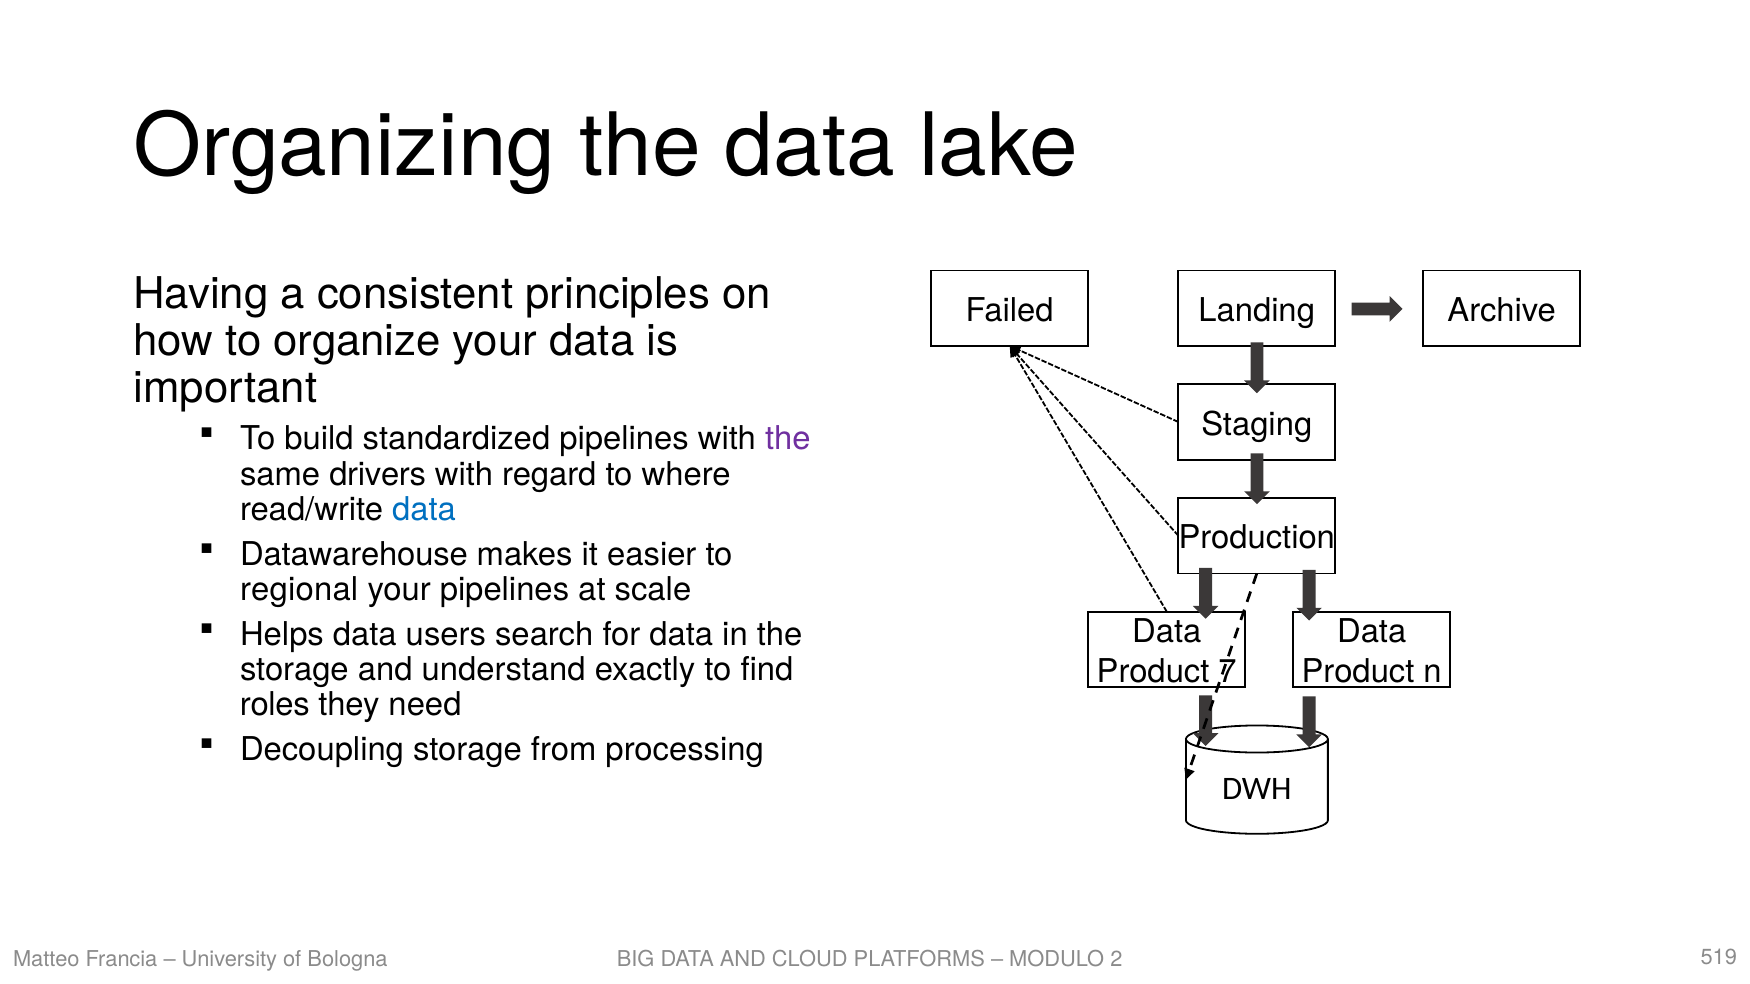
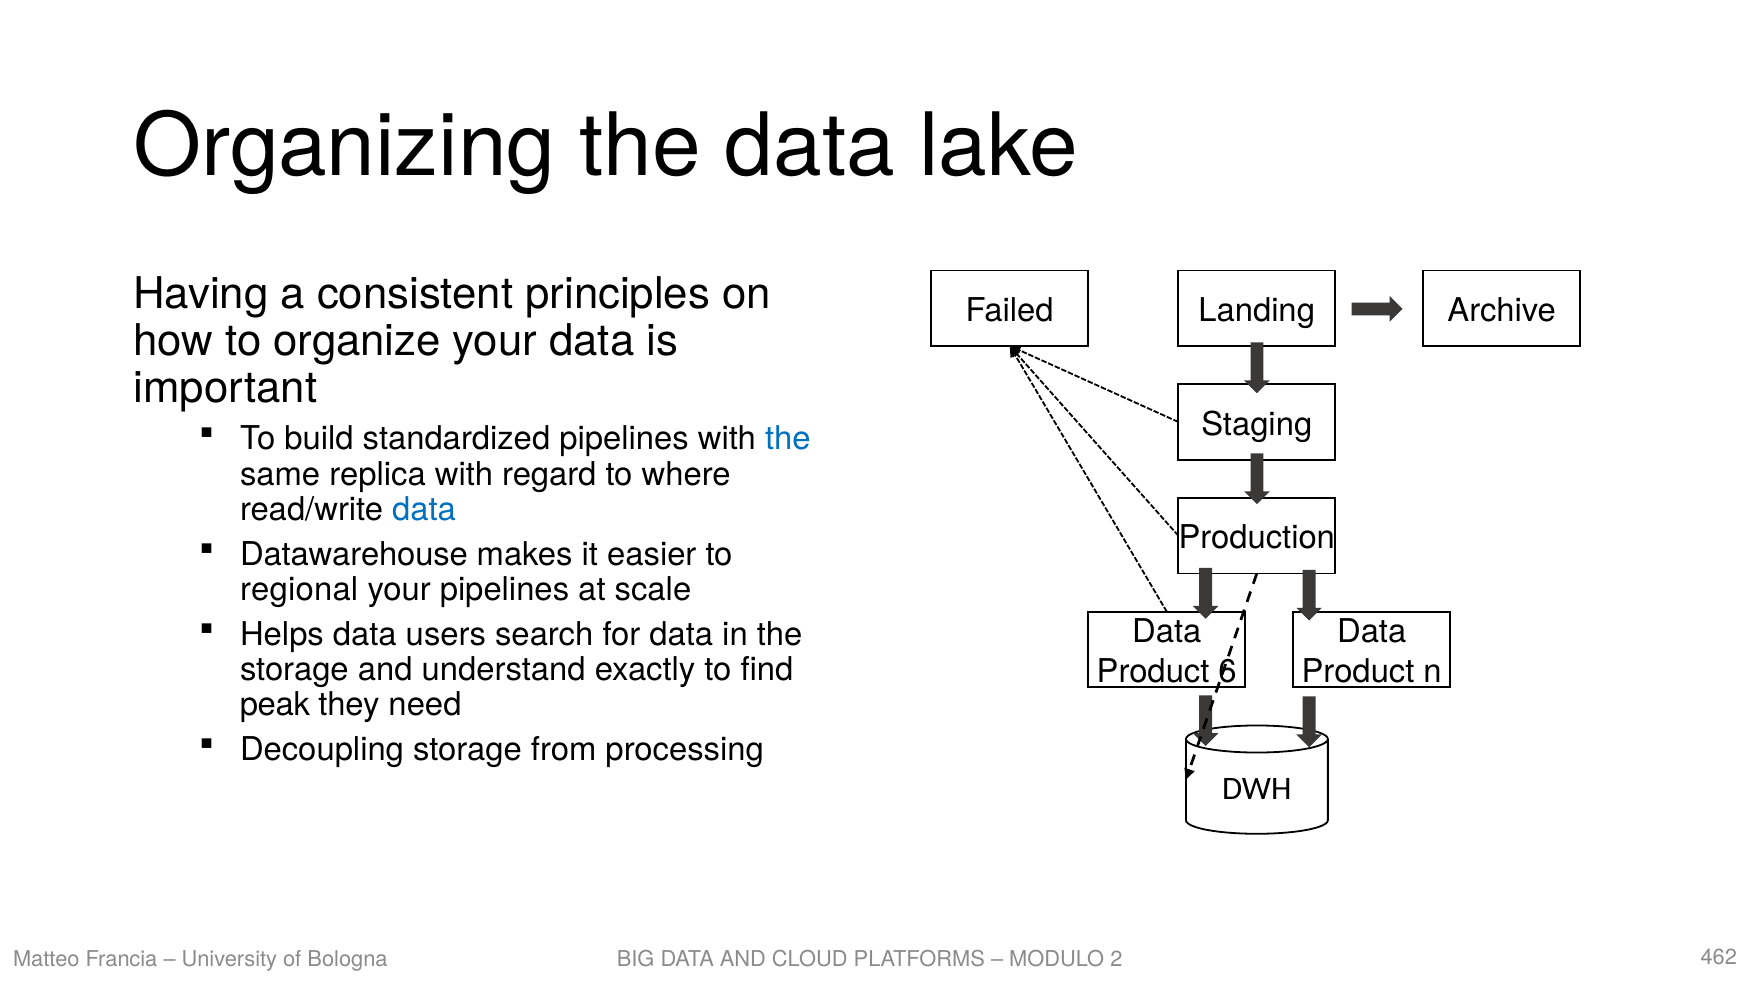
the at (788, 439) colour: purple -> blue
drivers: drivers -> replica
7: 7 -> 6
roles: roles -> peak
519: 519 -> 462
